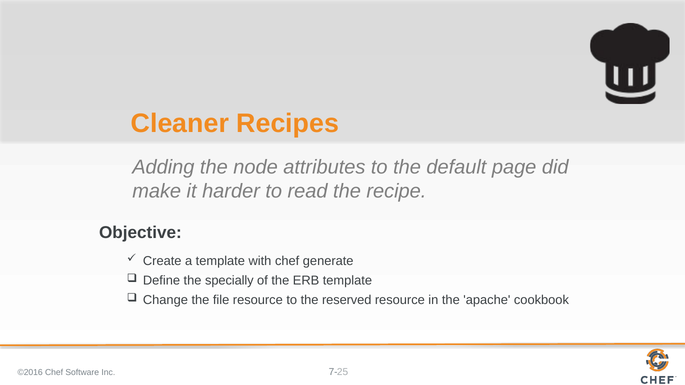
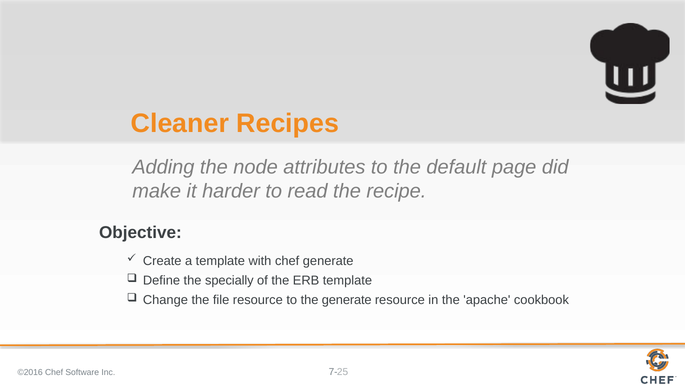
the reserved: reserved -> generate
